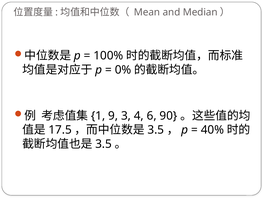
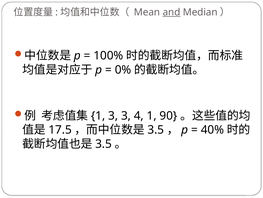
and underline: none -> present
9 at (113, 115): 9 -> 3
4 6: 6 -> 1
